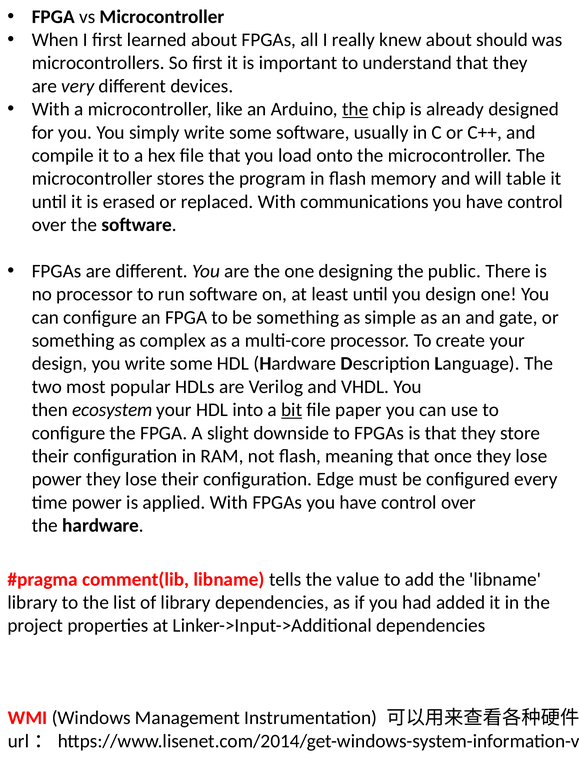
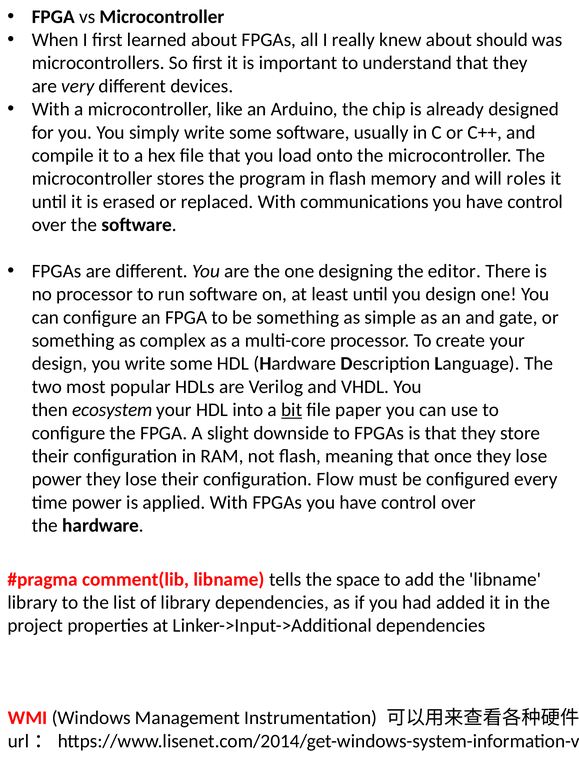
the at (355, 109) underline: present -> none
table: table -> roles
public: public -> editor
Edge: Edge -> Flow
value: value -> space
